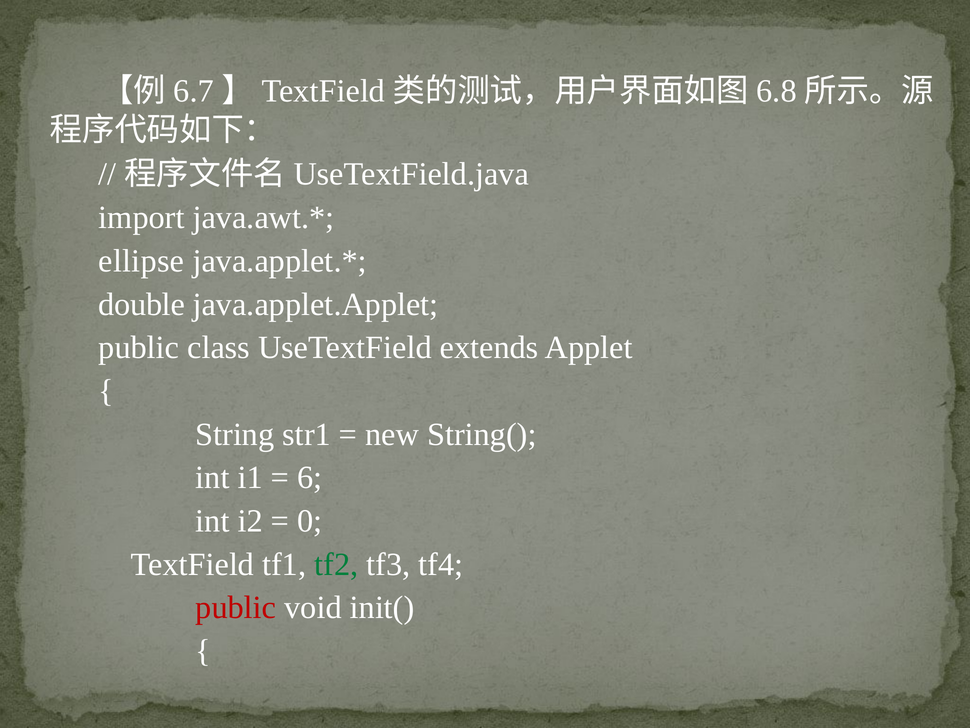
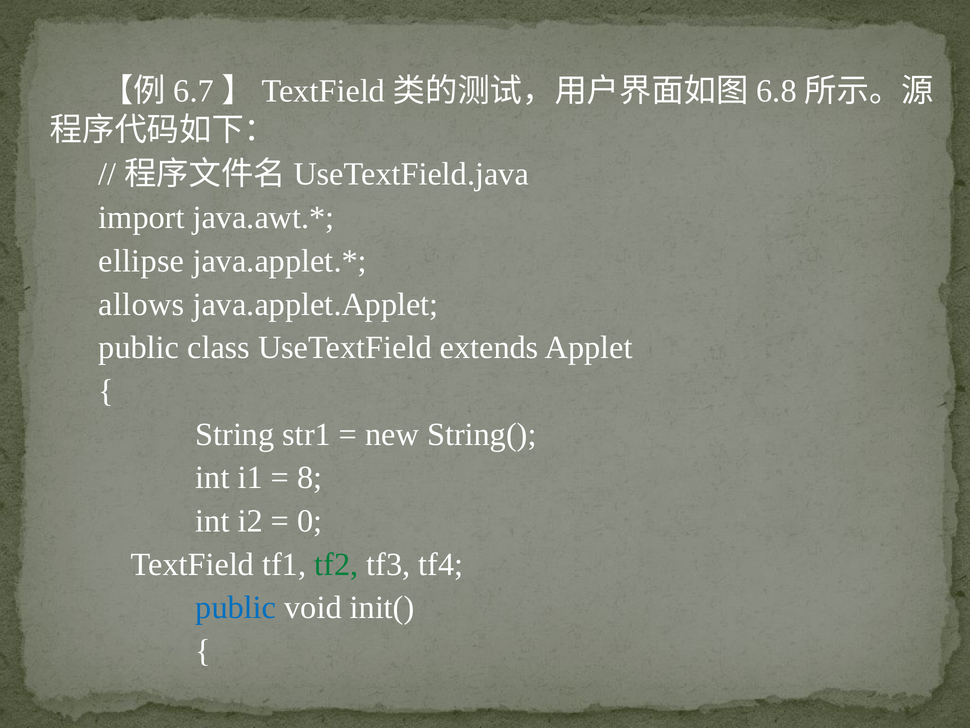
double: double -> allows
6: 6 -> 8
public at (236, 607) colour: red -> blue
